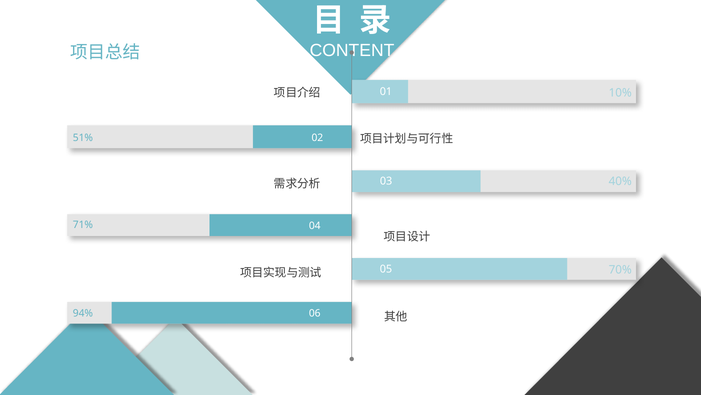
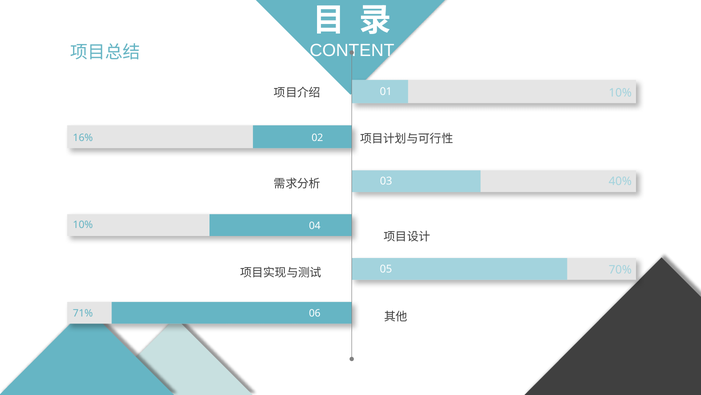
51%: 51% -> 16%
71% at (83, 225): 71% -> 10%
94%: 94% -> 71%
